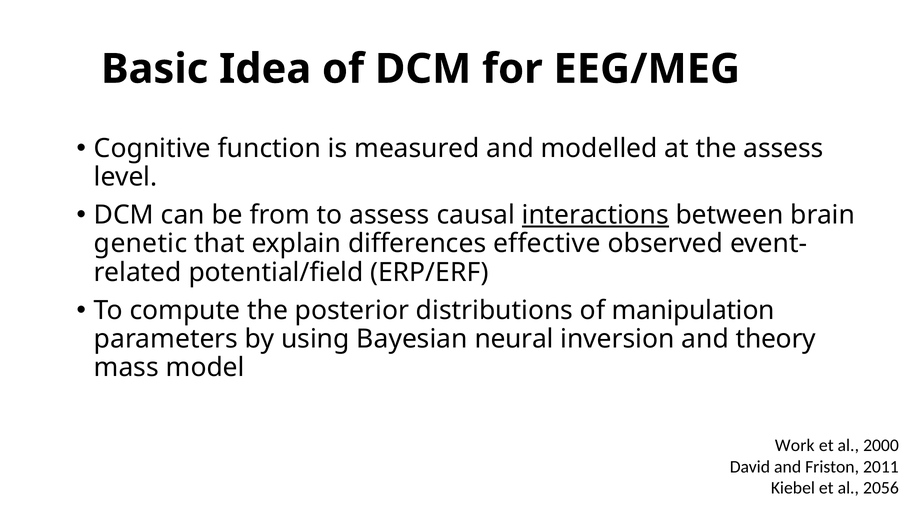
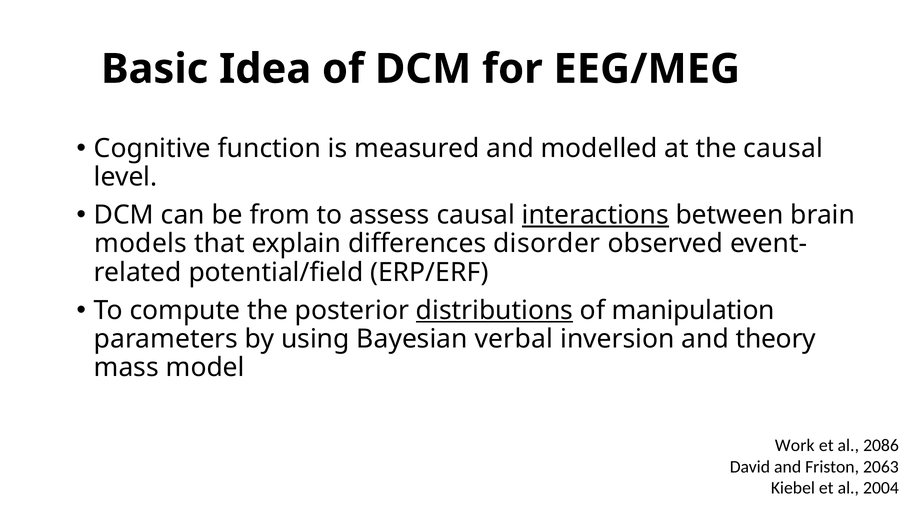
the assess: assess -> causal
genetic: genetic -> models
effective: effective -> disorder
distributions underline: none -> present
neural: neural -> verbal
2000: 2000 -> 2086
2011: 2011 -> 2063
2056: 2056 -> 2004
